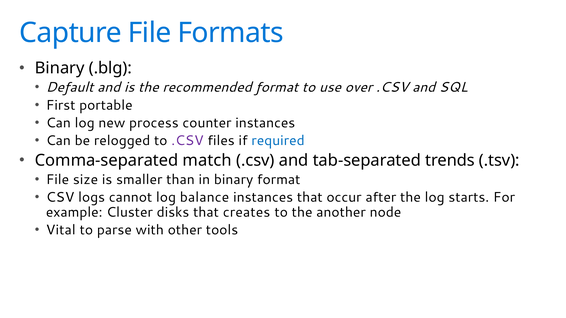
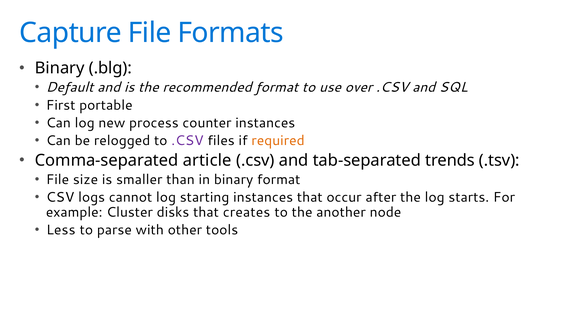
required colour: blue -> orange
match: match -> article
balance: balance -> starting
Vital: Vital -> Less
